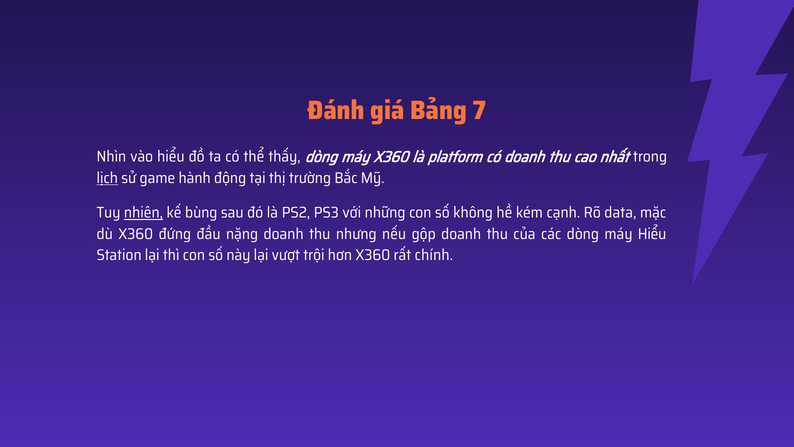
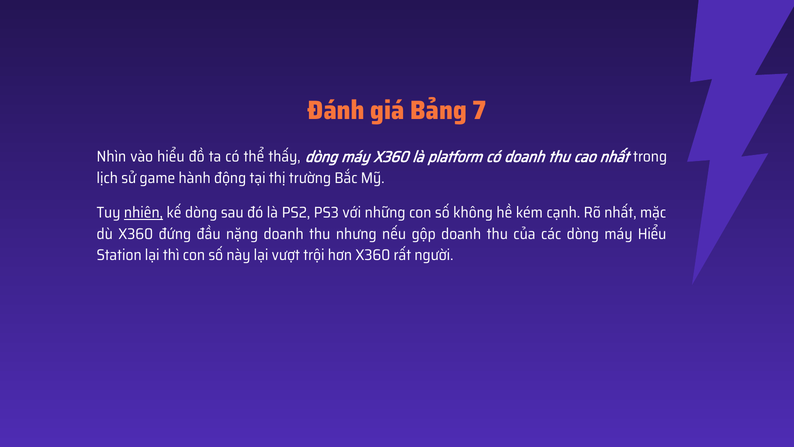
lịch underline: present -> none
kế bùng: bùng -> dòng
Rõ data: data -> nhất
chính: chính -> người
